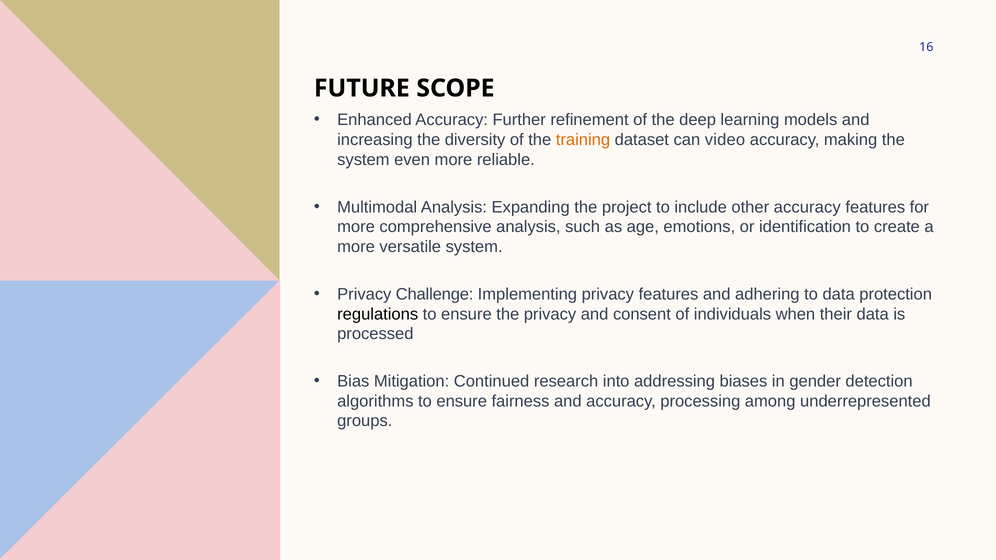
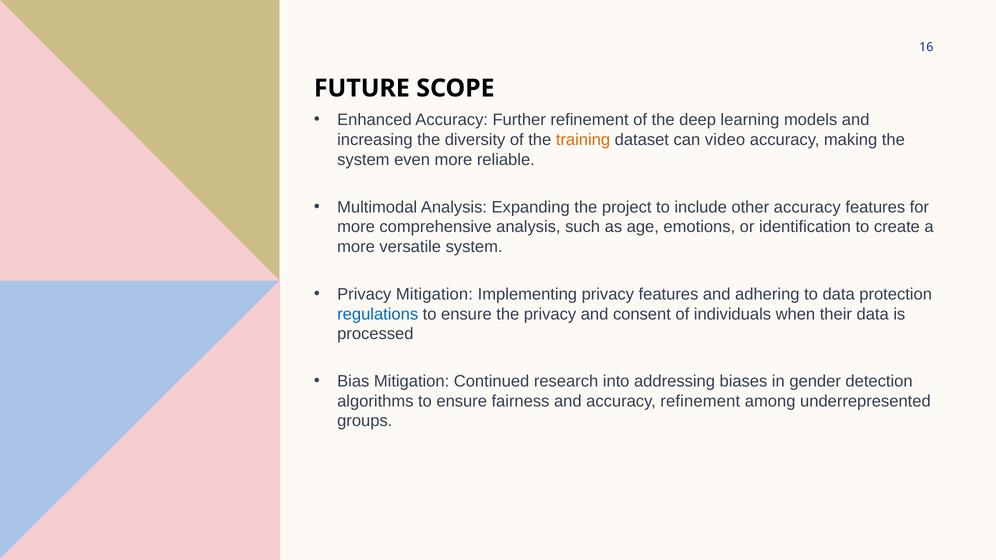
Privacy Challenge: Challenge -> Mitigation
regulations colour: black -> blue
accuracy processing: processing -> refinement
